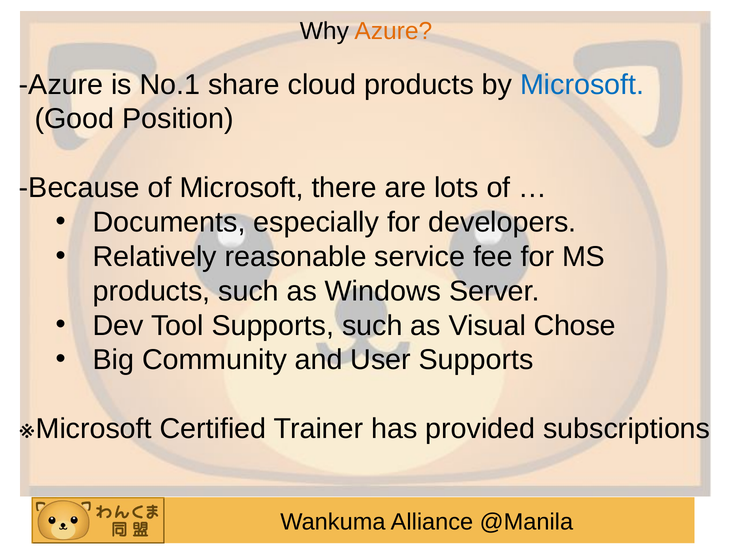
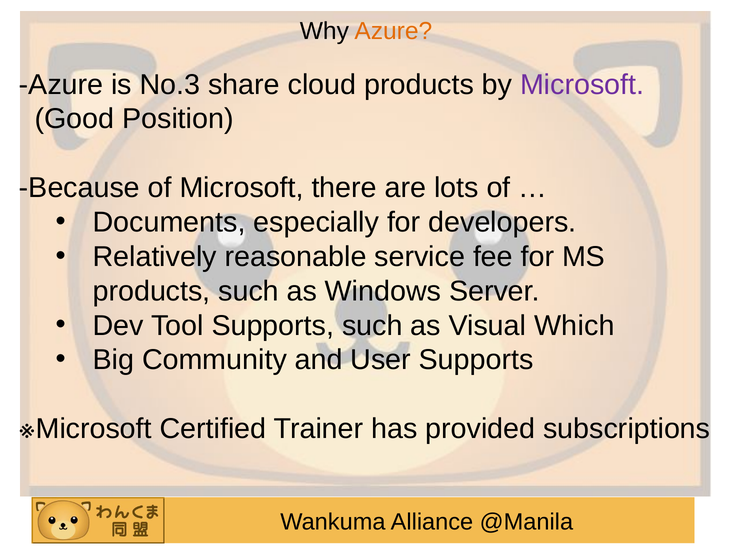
No.1: No.1 -> No.3
Microsoft at (582, 85) colour: blue -> purple
Chose: Chose -> Which
